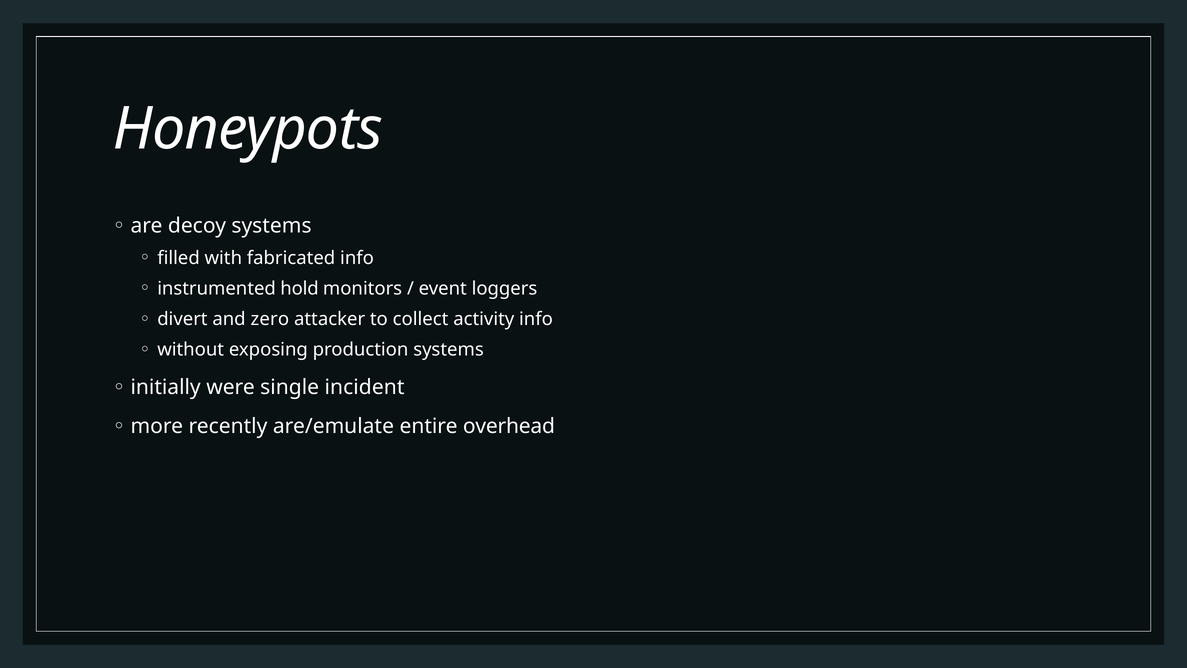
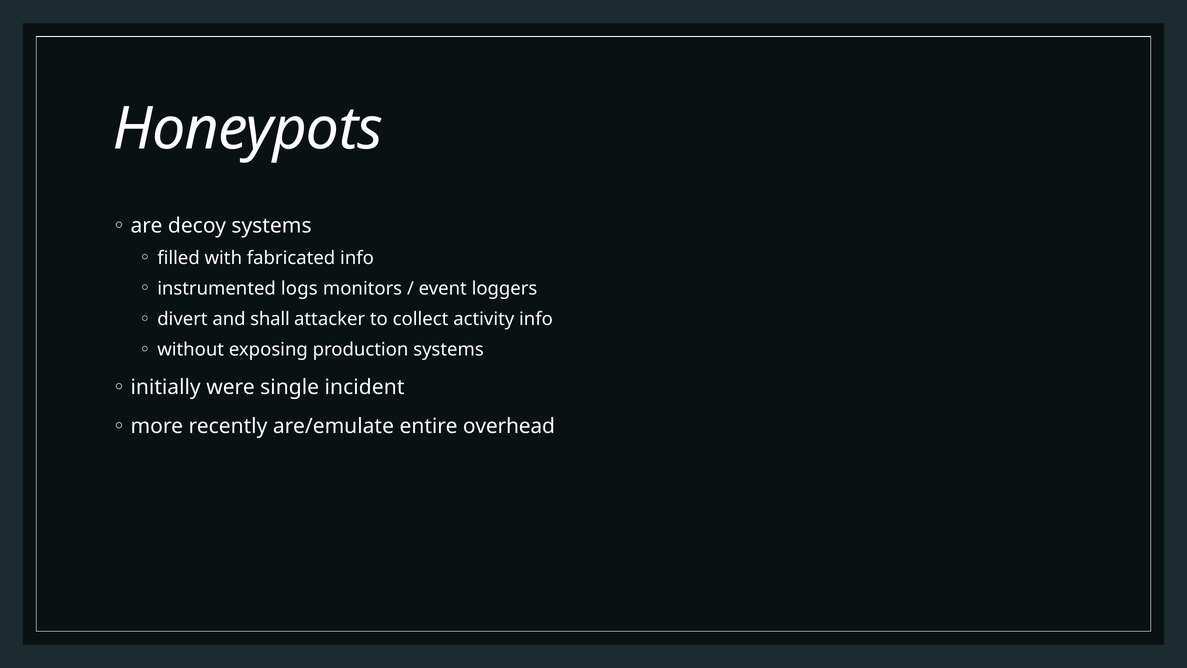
hold: hold -> logs
zero: zero -> shall
